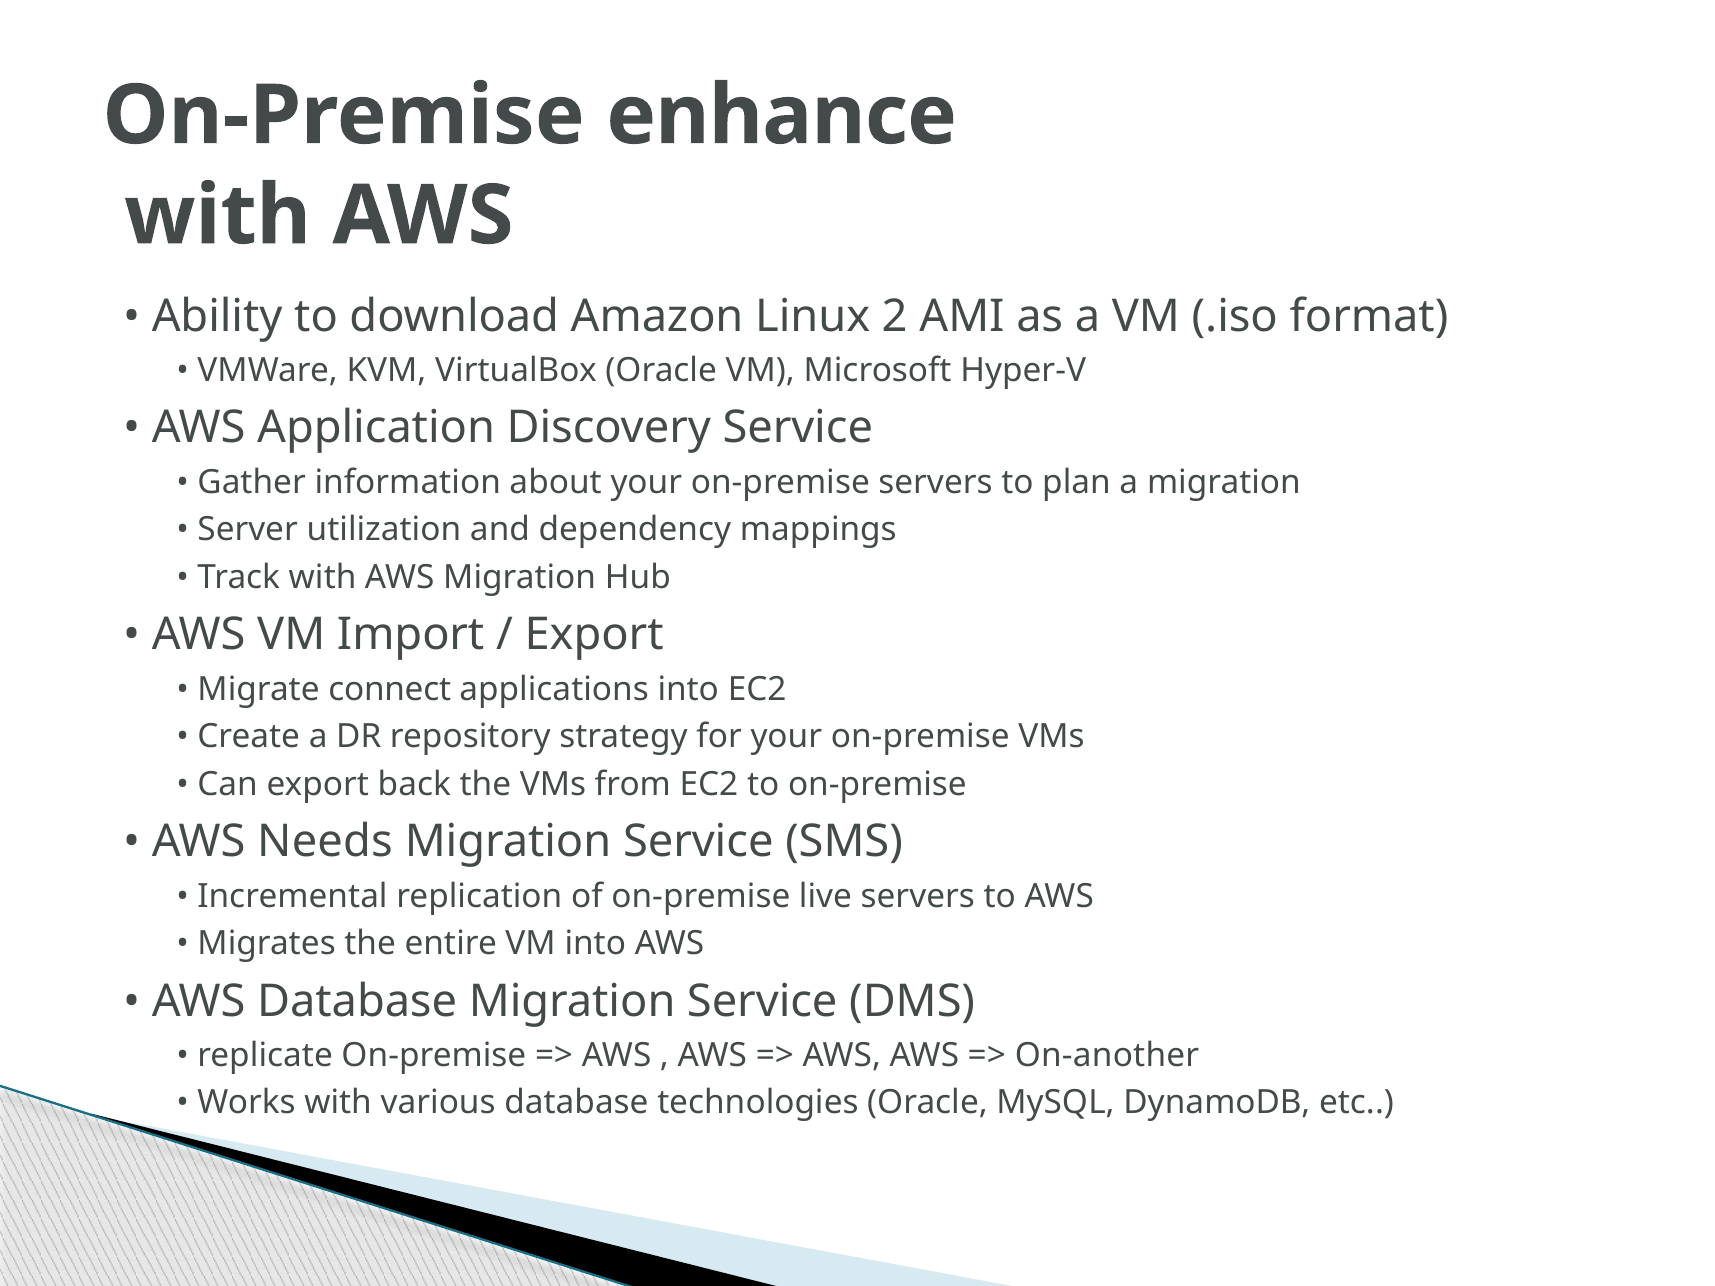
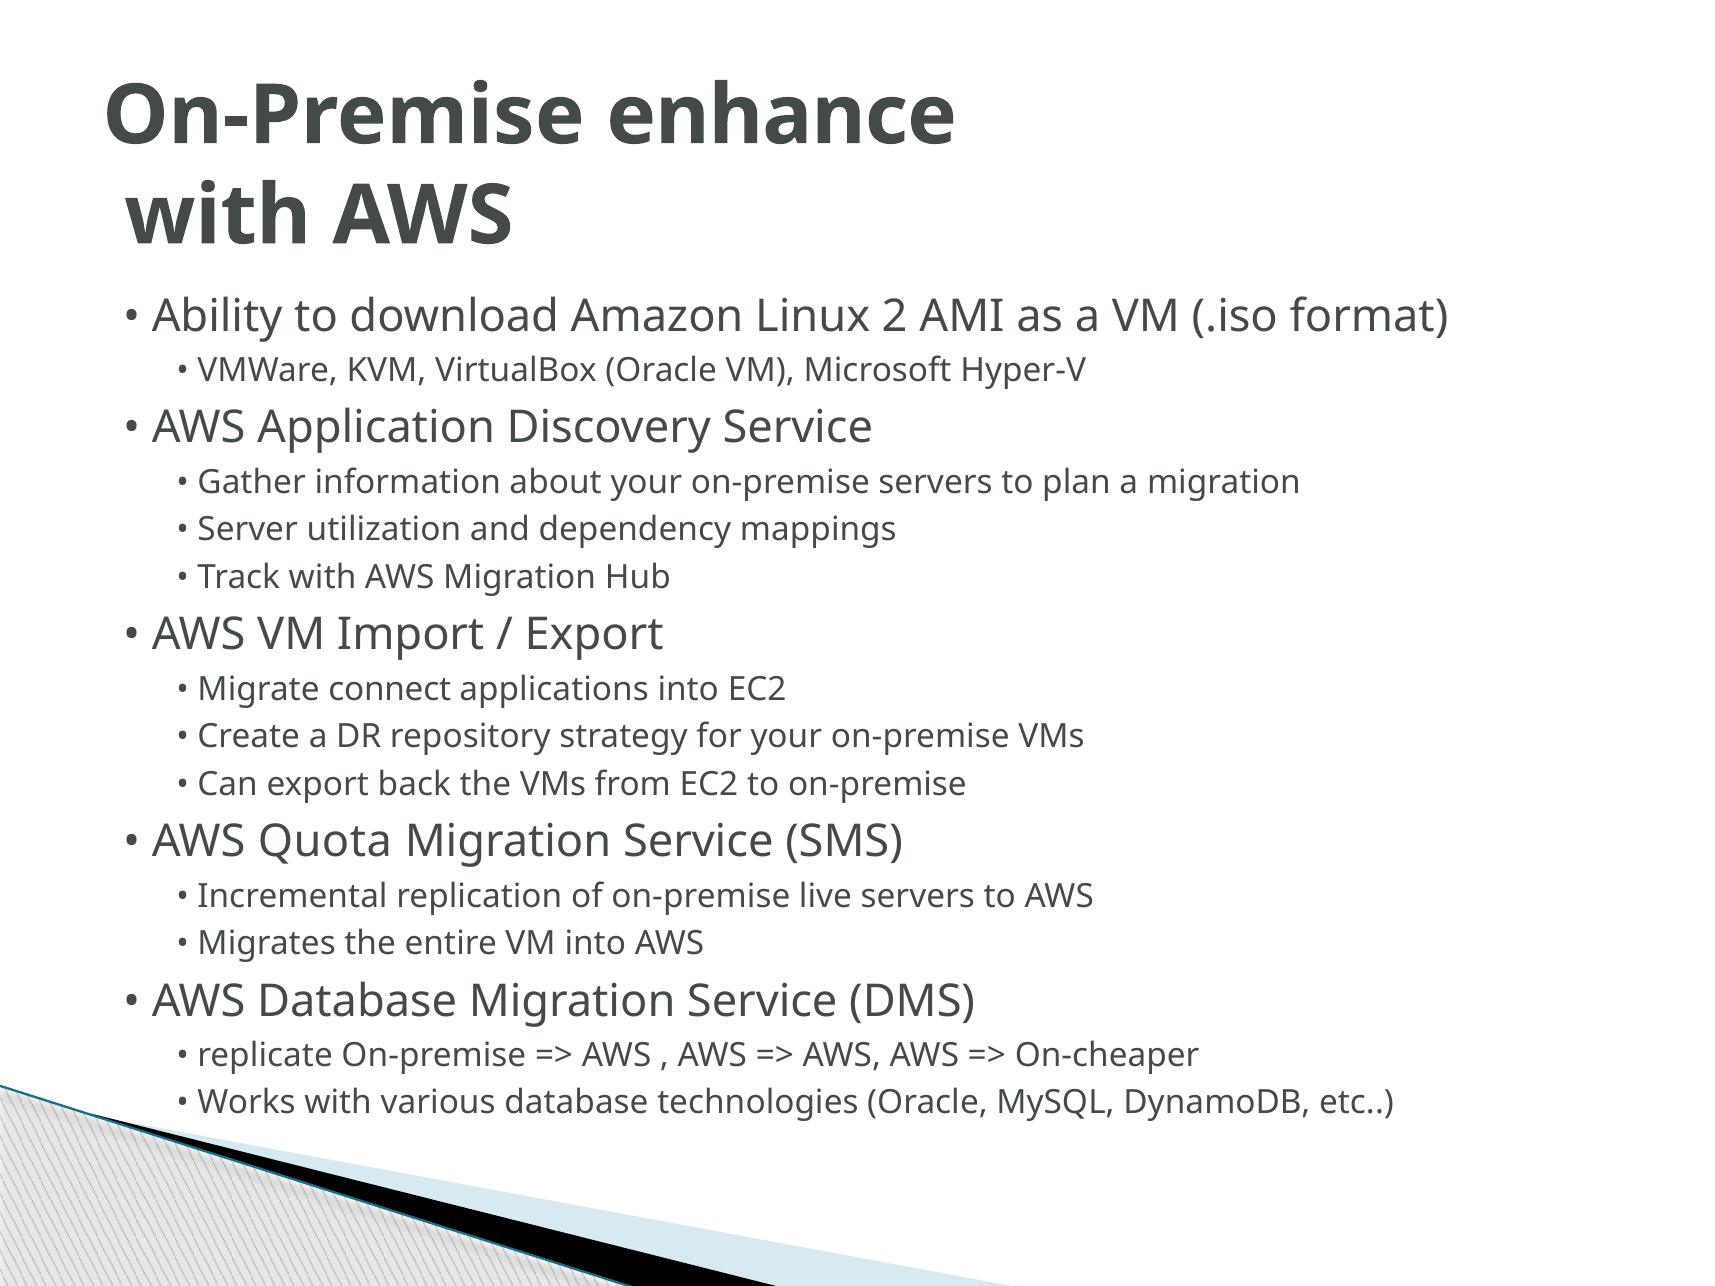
Needs: Needs -> Quota
On-another: On-another -> On-cheaper
